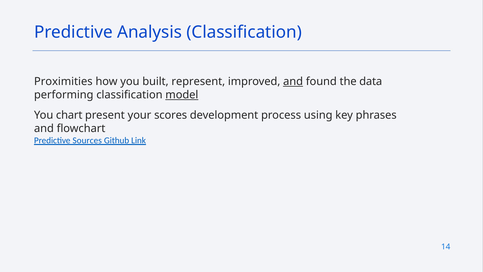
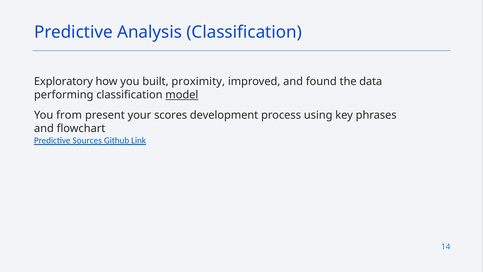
Proximities: Proximities -> Exploratory
represent: represent -> proximity
and at (293, 82) underline: present -> none
chart: chart -> from
